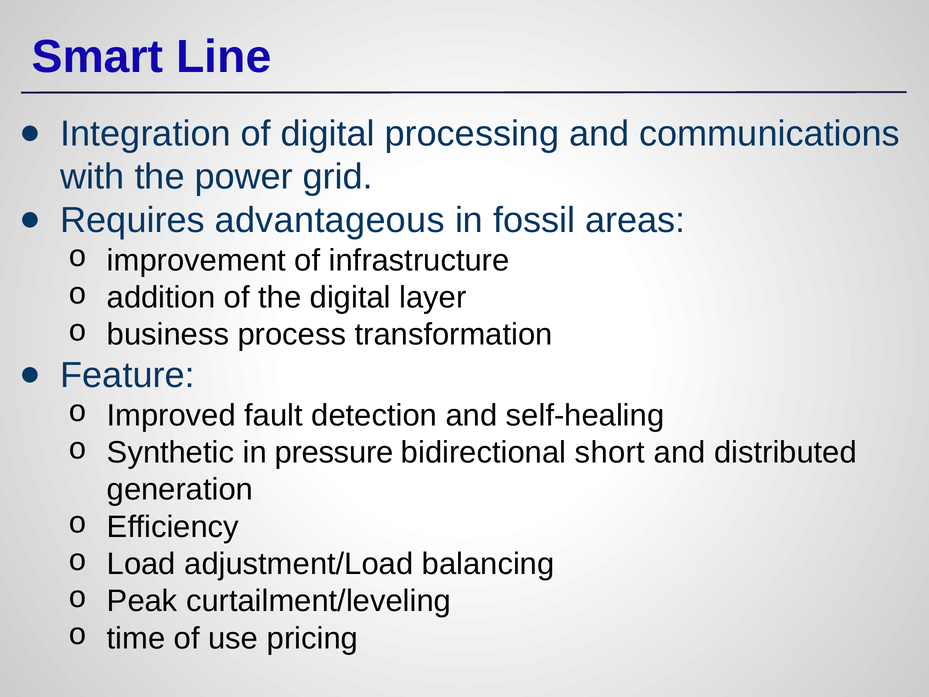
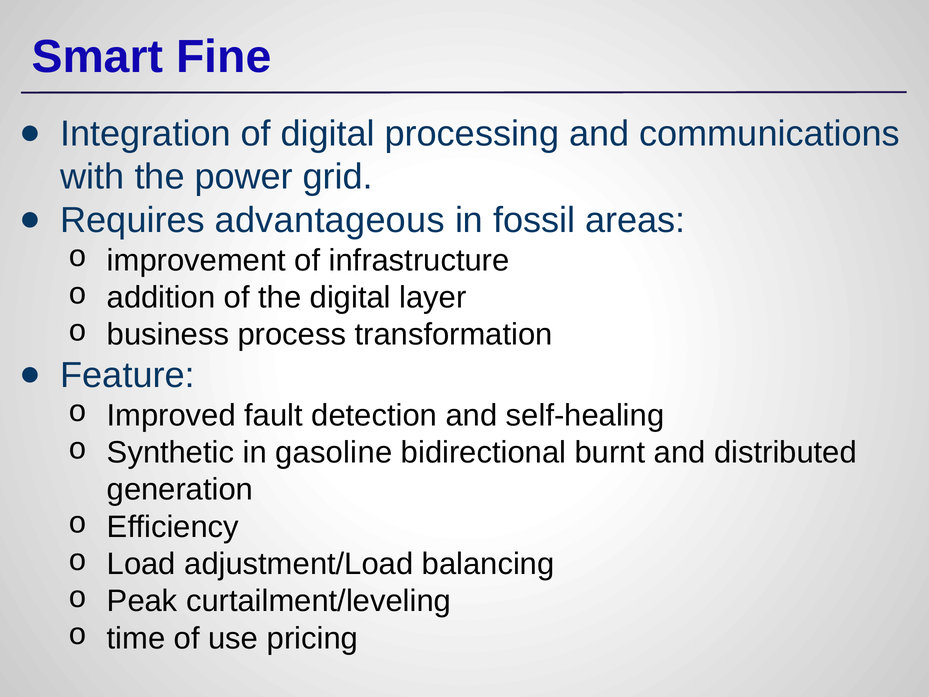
Line: Line -> Fine
pressure: pressure -> gasoline
short: short -> burnt
